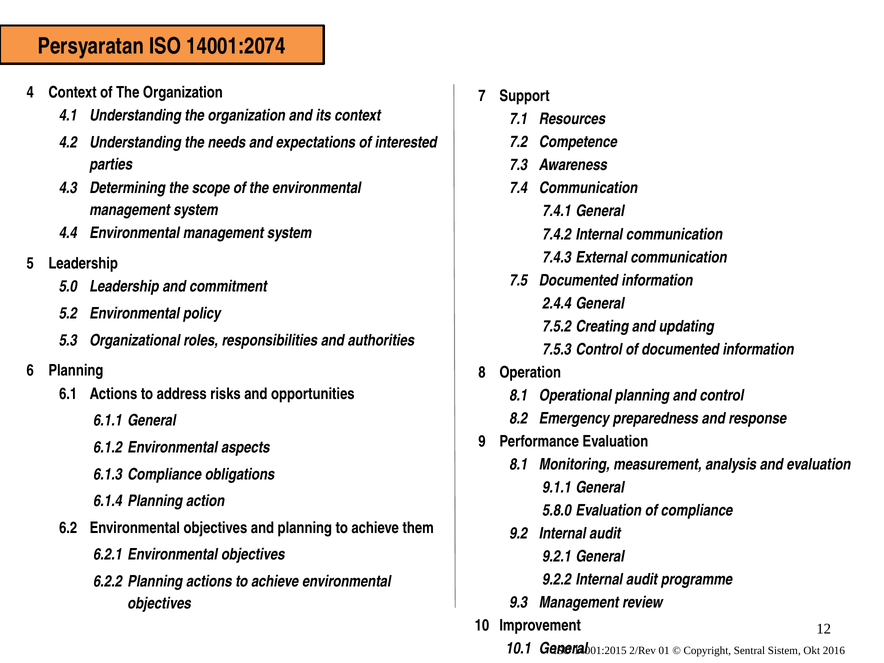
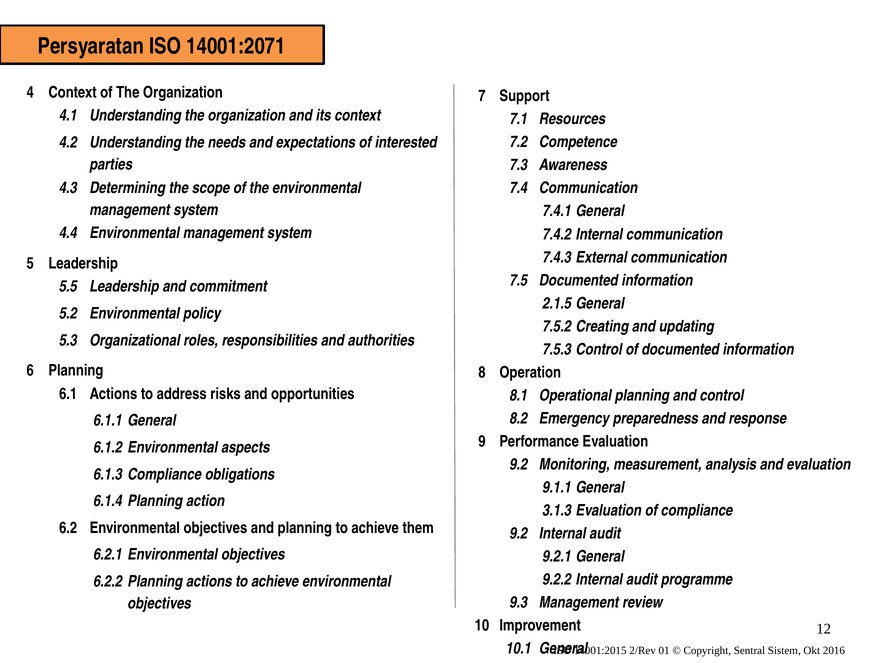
14001:2074: 14001:2074 -> 14001:2071
5.0: 5.0 -> 5.5
2.4.4: 2.4.4 -> 2.1.5
8.1 at (519, 464): 8.1 -> 9.2
5.8.0: 5.8.0 -> 3.1.3
